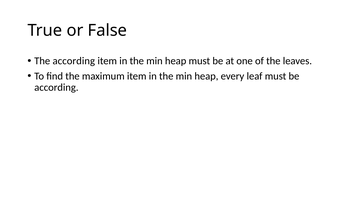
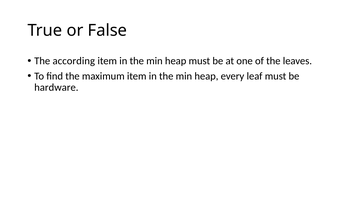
according at (56, 88): according -> hardware
